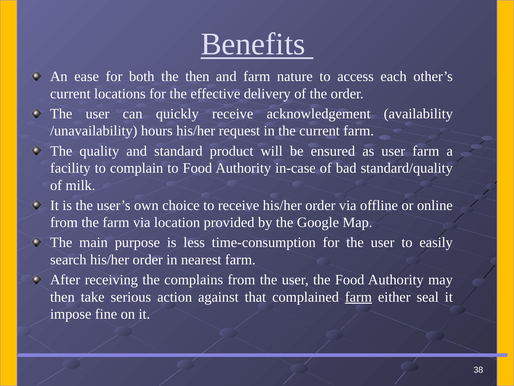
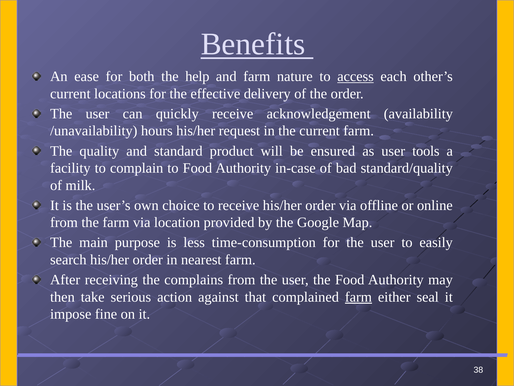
the then: then -> help
access underline: none -> present
user farm: farm -> tools
